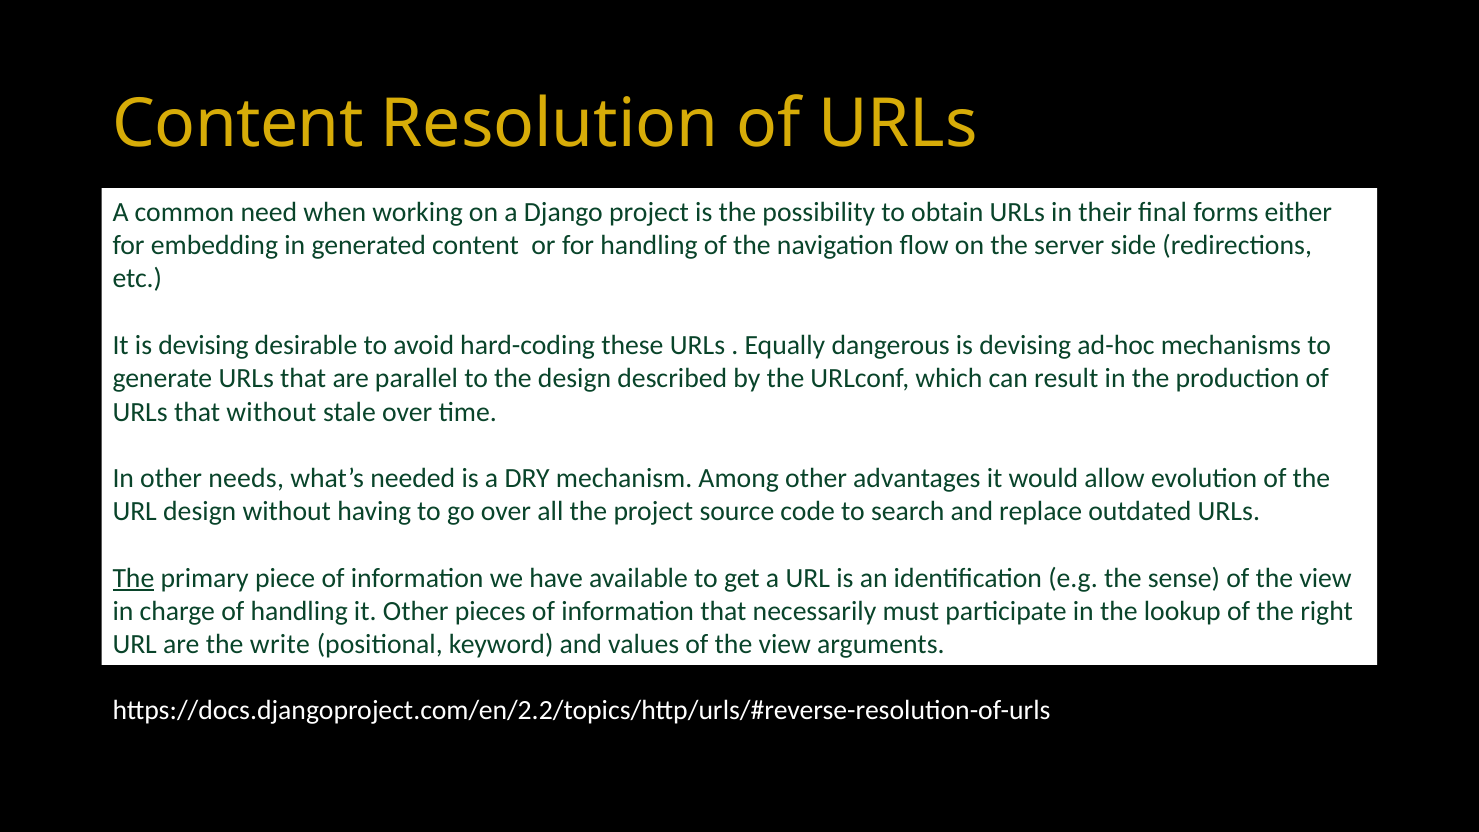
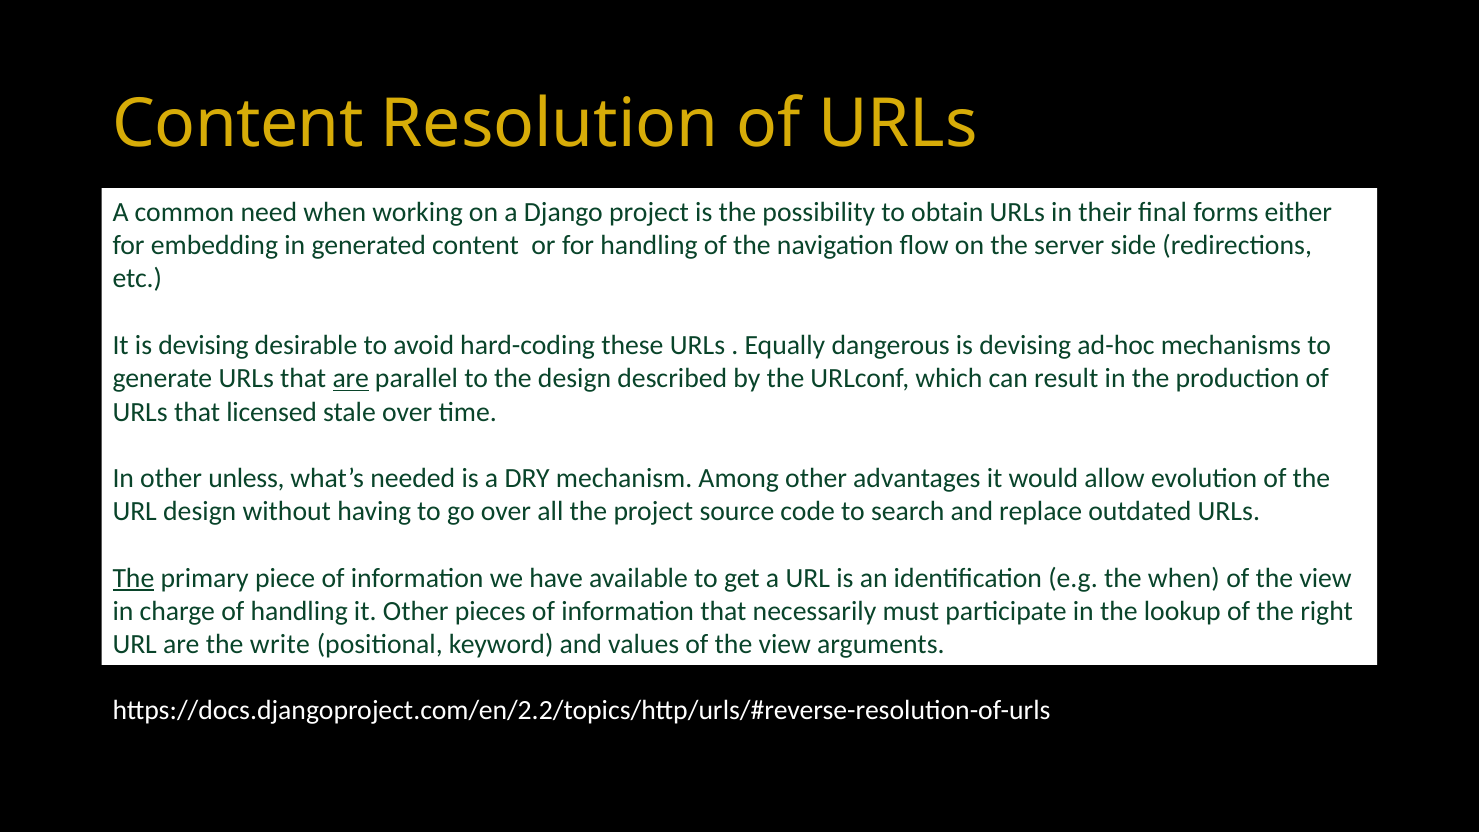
are at (351, 379) underline: none -> present
that without: without -> licensed
needs: needs -> unless
the sense: sense -> when
